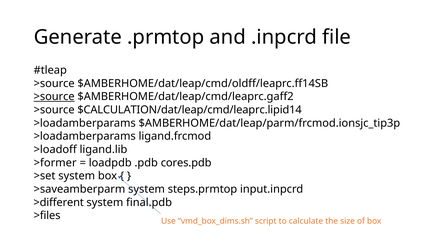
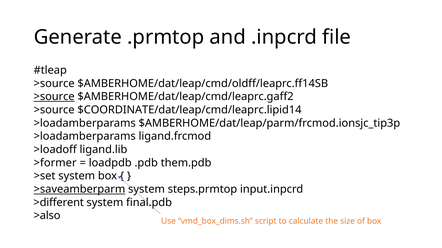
$CALCULATION/dat/leap/cmd/leaprc.lipid14: $CALCULATION/dat/leap/cmd/leaprc.lipid14 -> $COORDINATE/dat/leap/cmd/leaprc.lipid14
cores.pdb: cores.pdb -> them.pdb
>saveamberparm underline: none -> present
>files: >files -> >also
